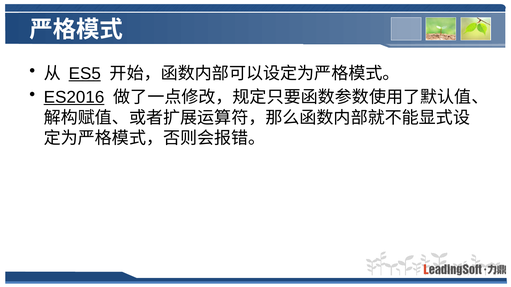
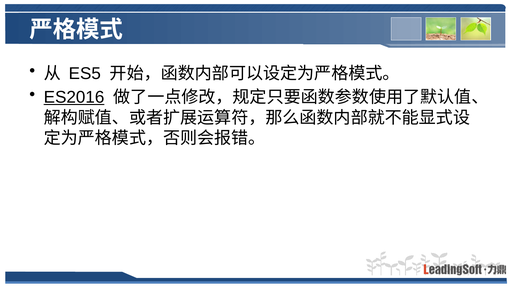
ES5 underline: present -> none
